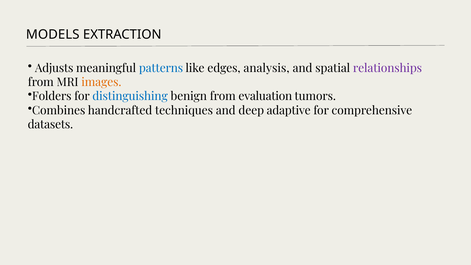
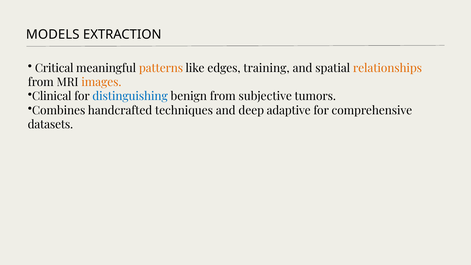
Adjusts: Adjusts -> Critical
patterns colour: blue -> orange
analysis: analysis -> training
relationships colour: purple -> orange
Folders: Folders -> Clinical
evaluation: evaluation -> subjective
